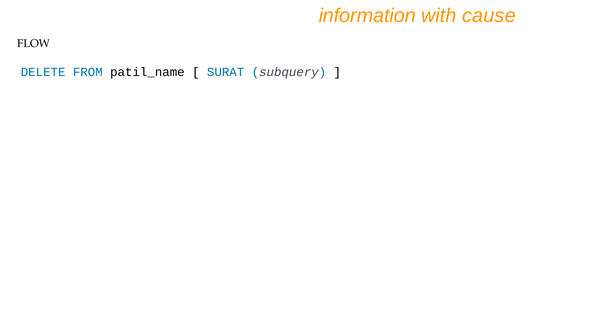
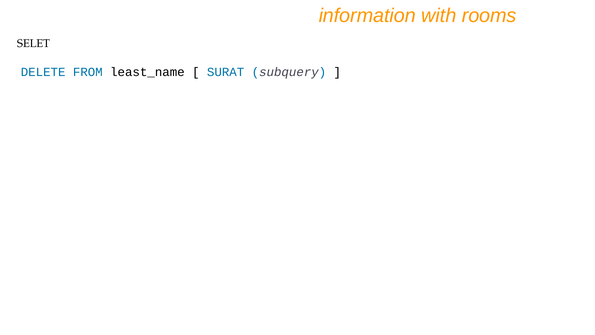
cause: cause -> rooms
FLOW: FLOW -> SELET
patil_name: patil_name -> least_name
